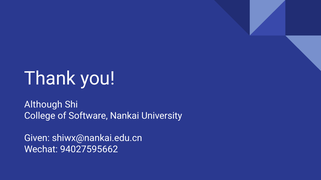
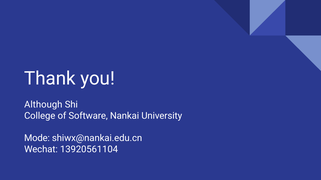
Given: Given -> Mode
94027595662: 94027595662 -> 13920561104
